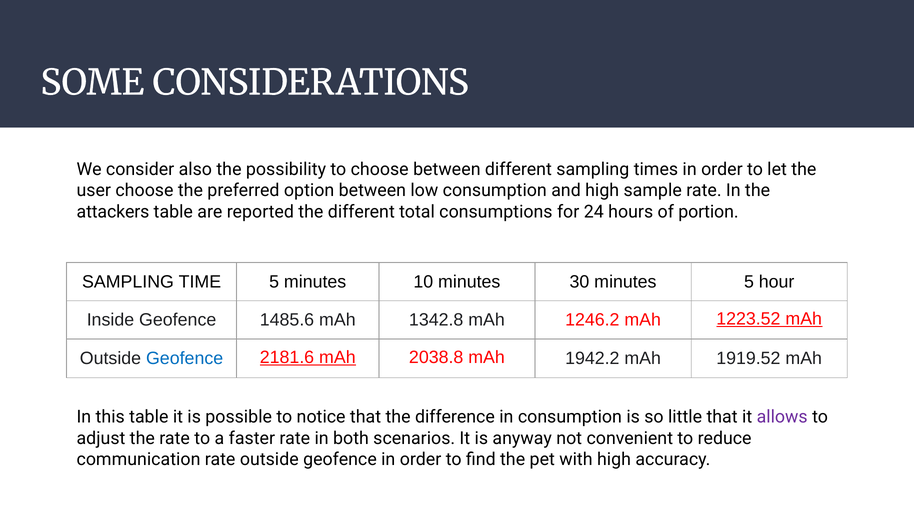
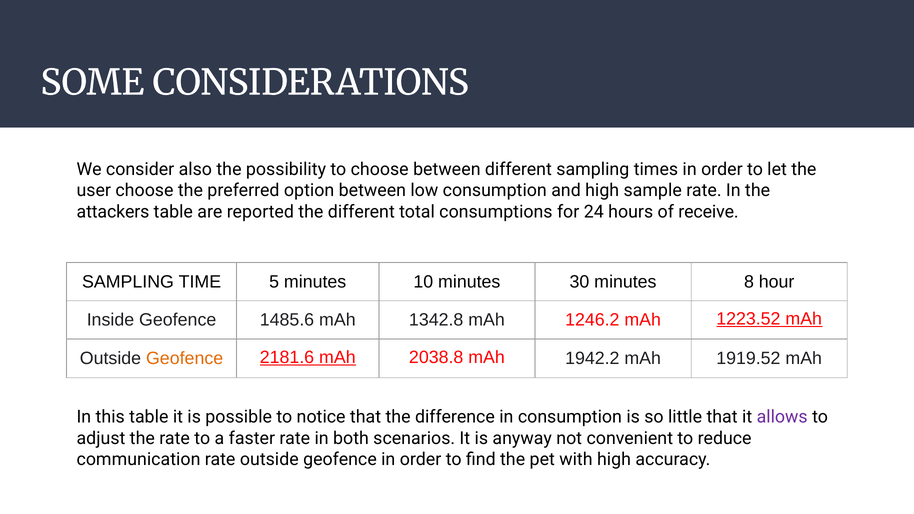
portion: portion -> receive
minutes 5: 5 -> 8
Geofence at (185, 359) colour: blue -> orange
